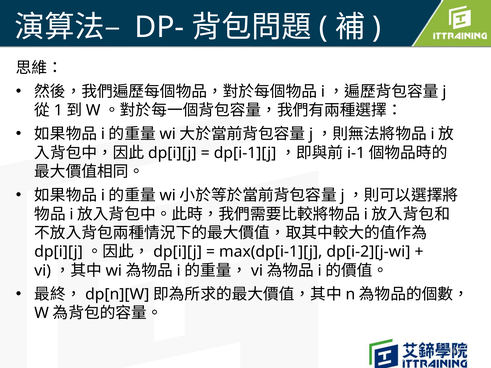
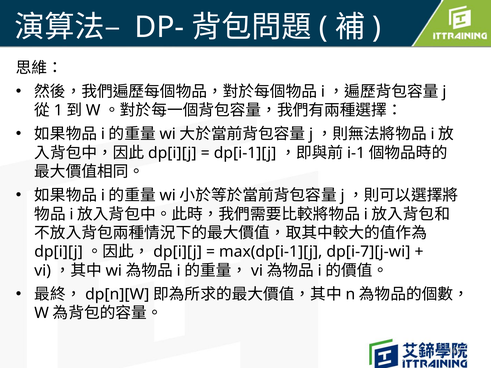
dp[i-2][j-wi: dp[i-2][j-wi -> dp[i-7][j-wi
